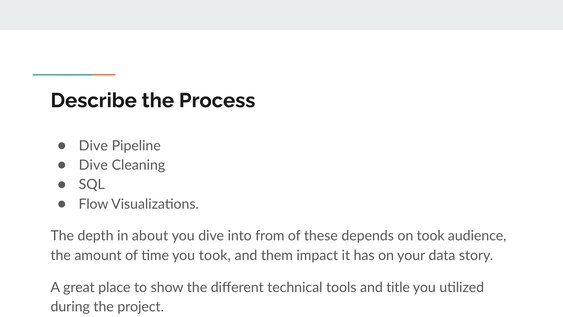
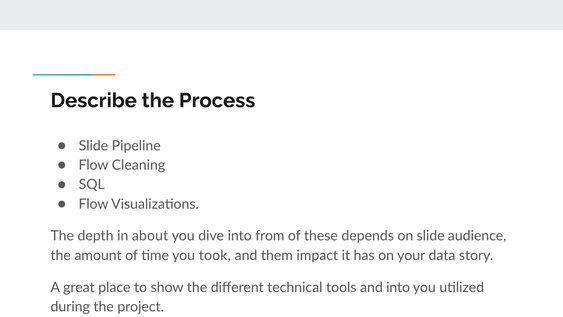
Dive at (93, 146): Dive -> Slide
Dive at (93, 165): Dive -> Flow
on took: took -> slide
and title: title -> into
